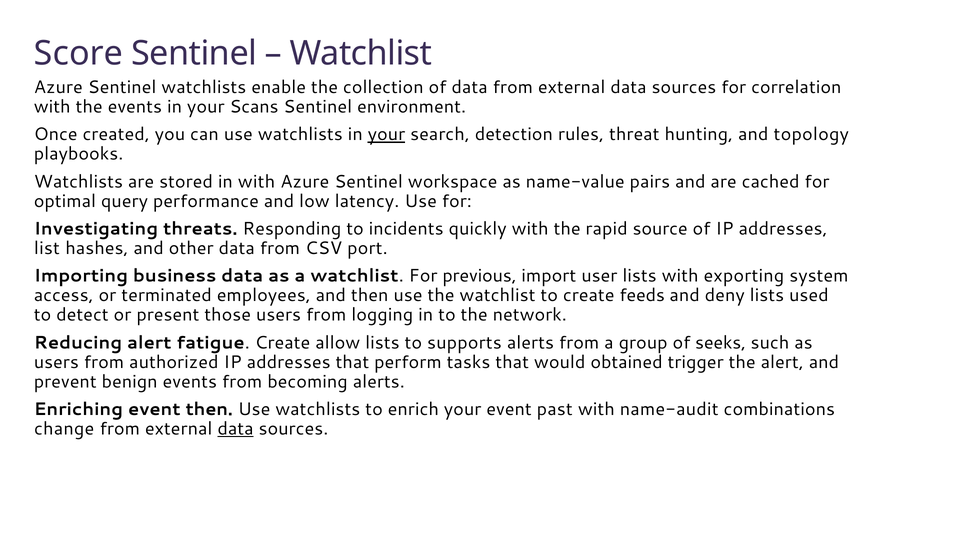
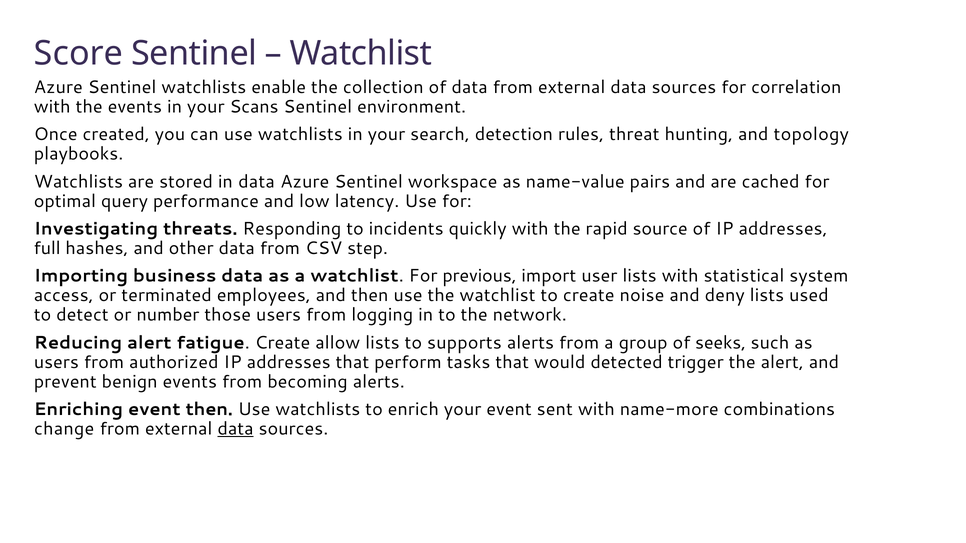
your at (386, 135) underline: present -> none
in with: with -> data
list: list -> full
port: port -> step
exporting: exporting -> statistical
feeds: feeds -> noise
present: present -> number
obtained: obtained -> detected
past: past -> sent
name-audit: name-audit -> name-more
